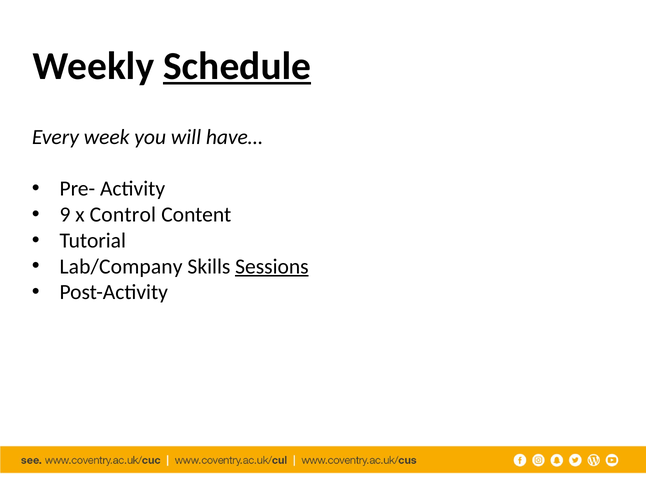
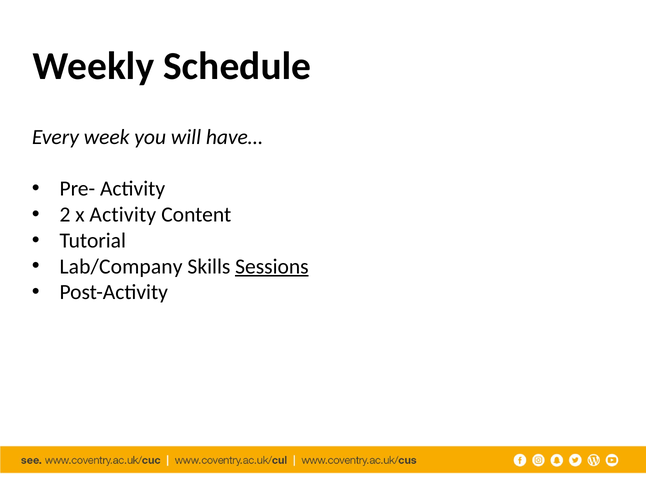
Schedule underline: present -> none
9: 9 -> 2
x Control: Control -> Activity
